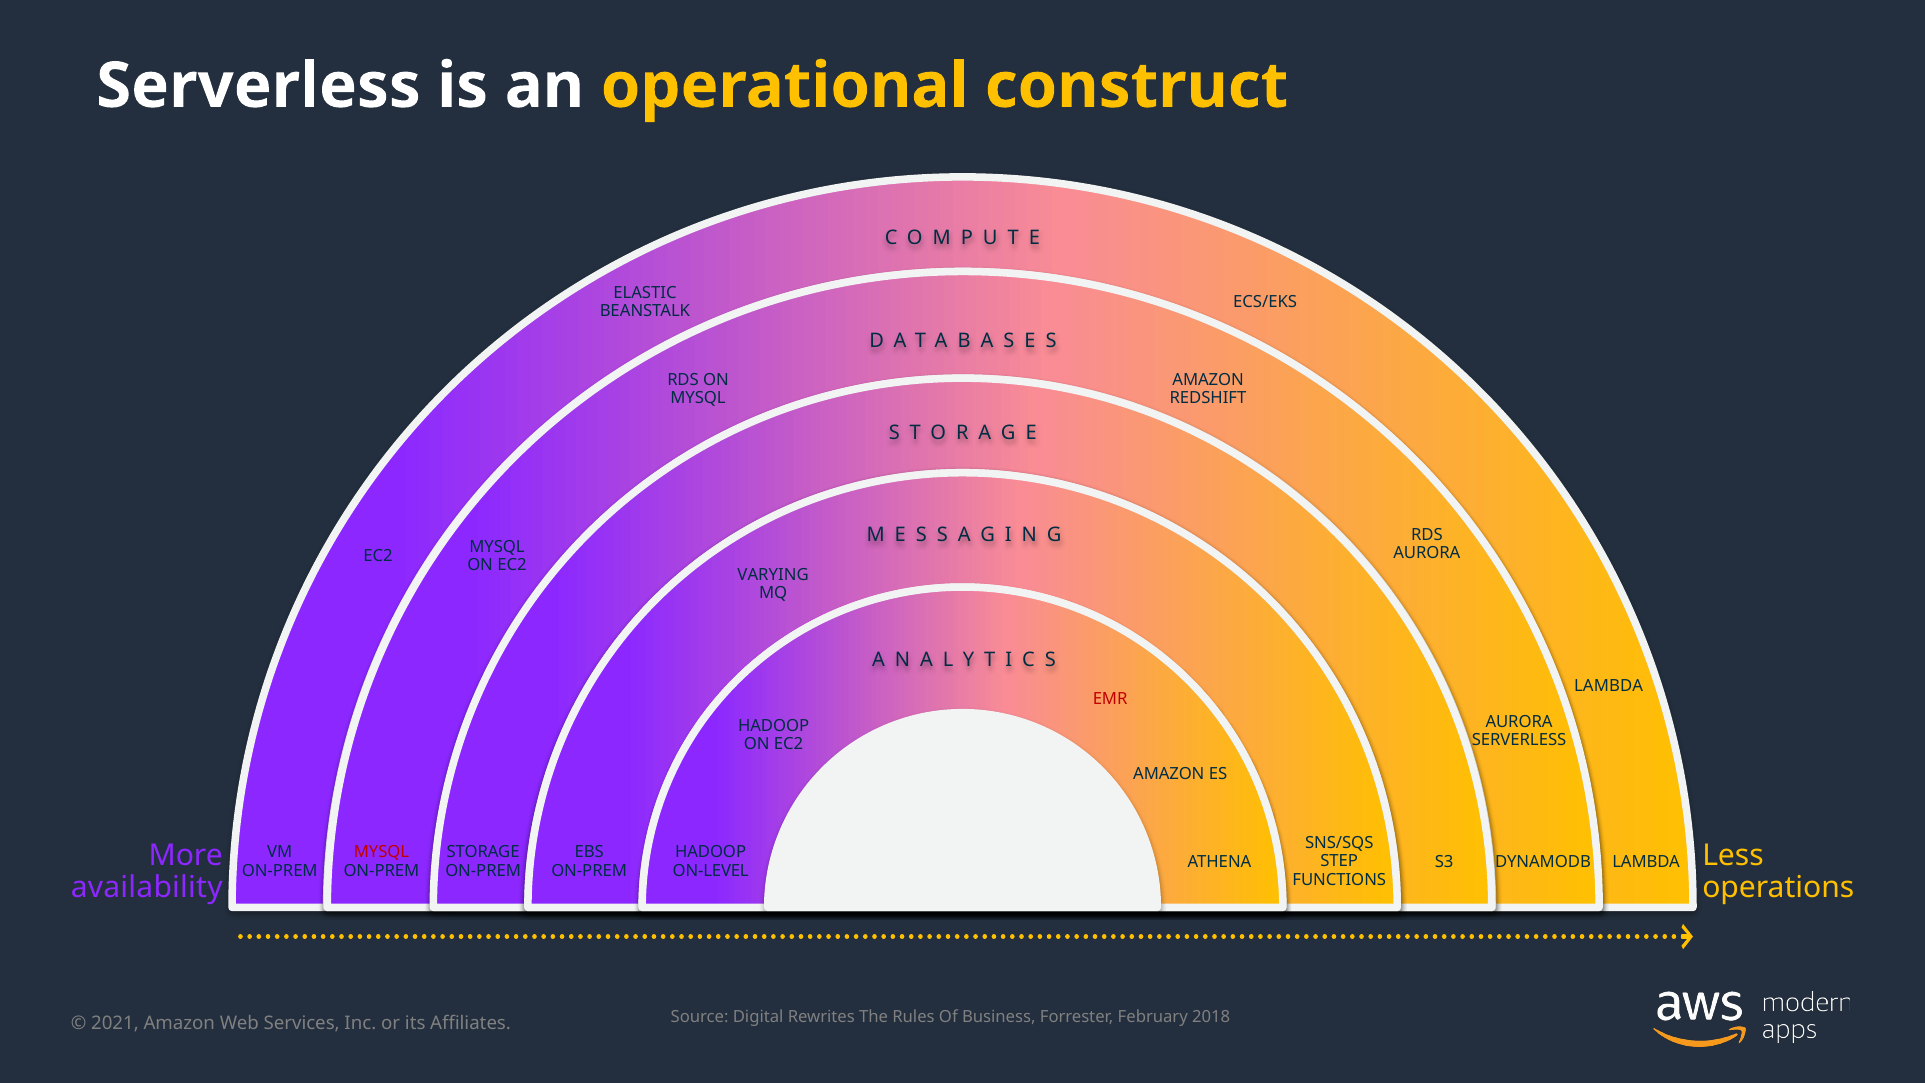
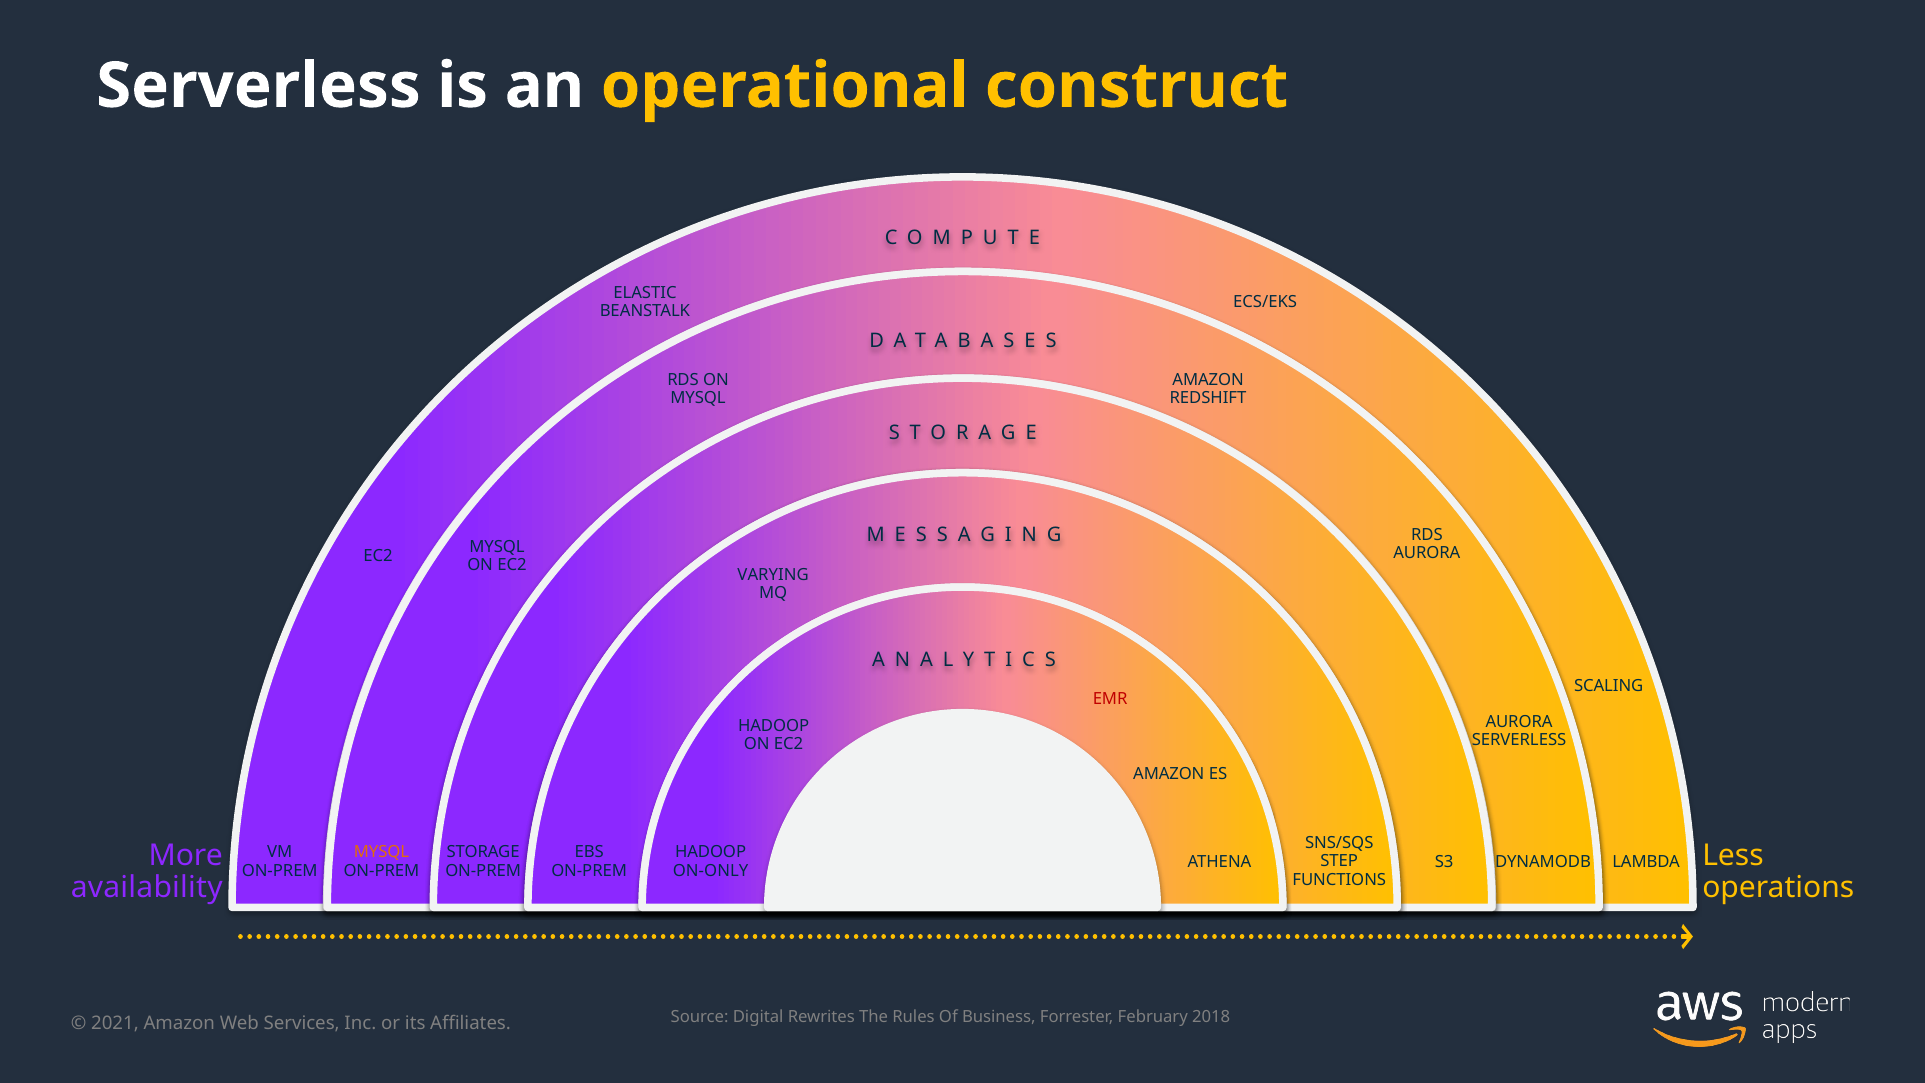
LAMBDA at (1609, 686): LAMBDA -> SCALING
MYSQL at (381, 852) colour: red -> orange
ON-LEVEL: ON-LEVEL -> ON-ONLY
